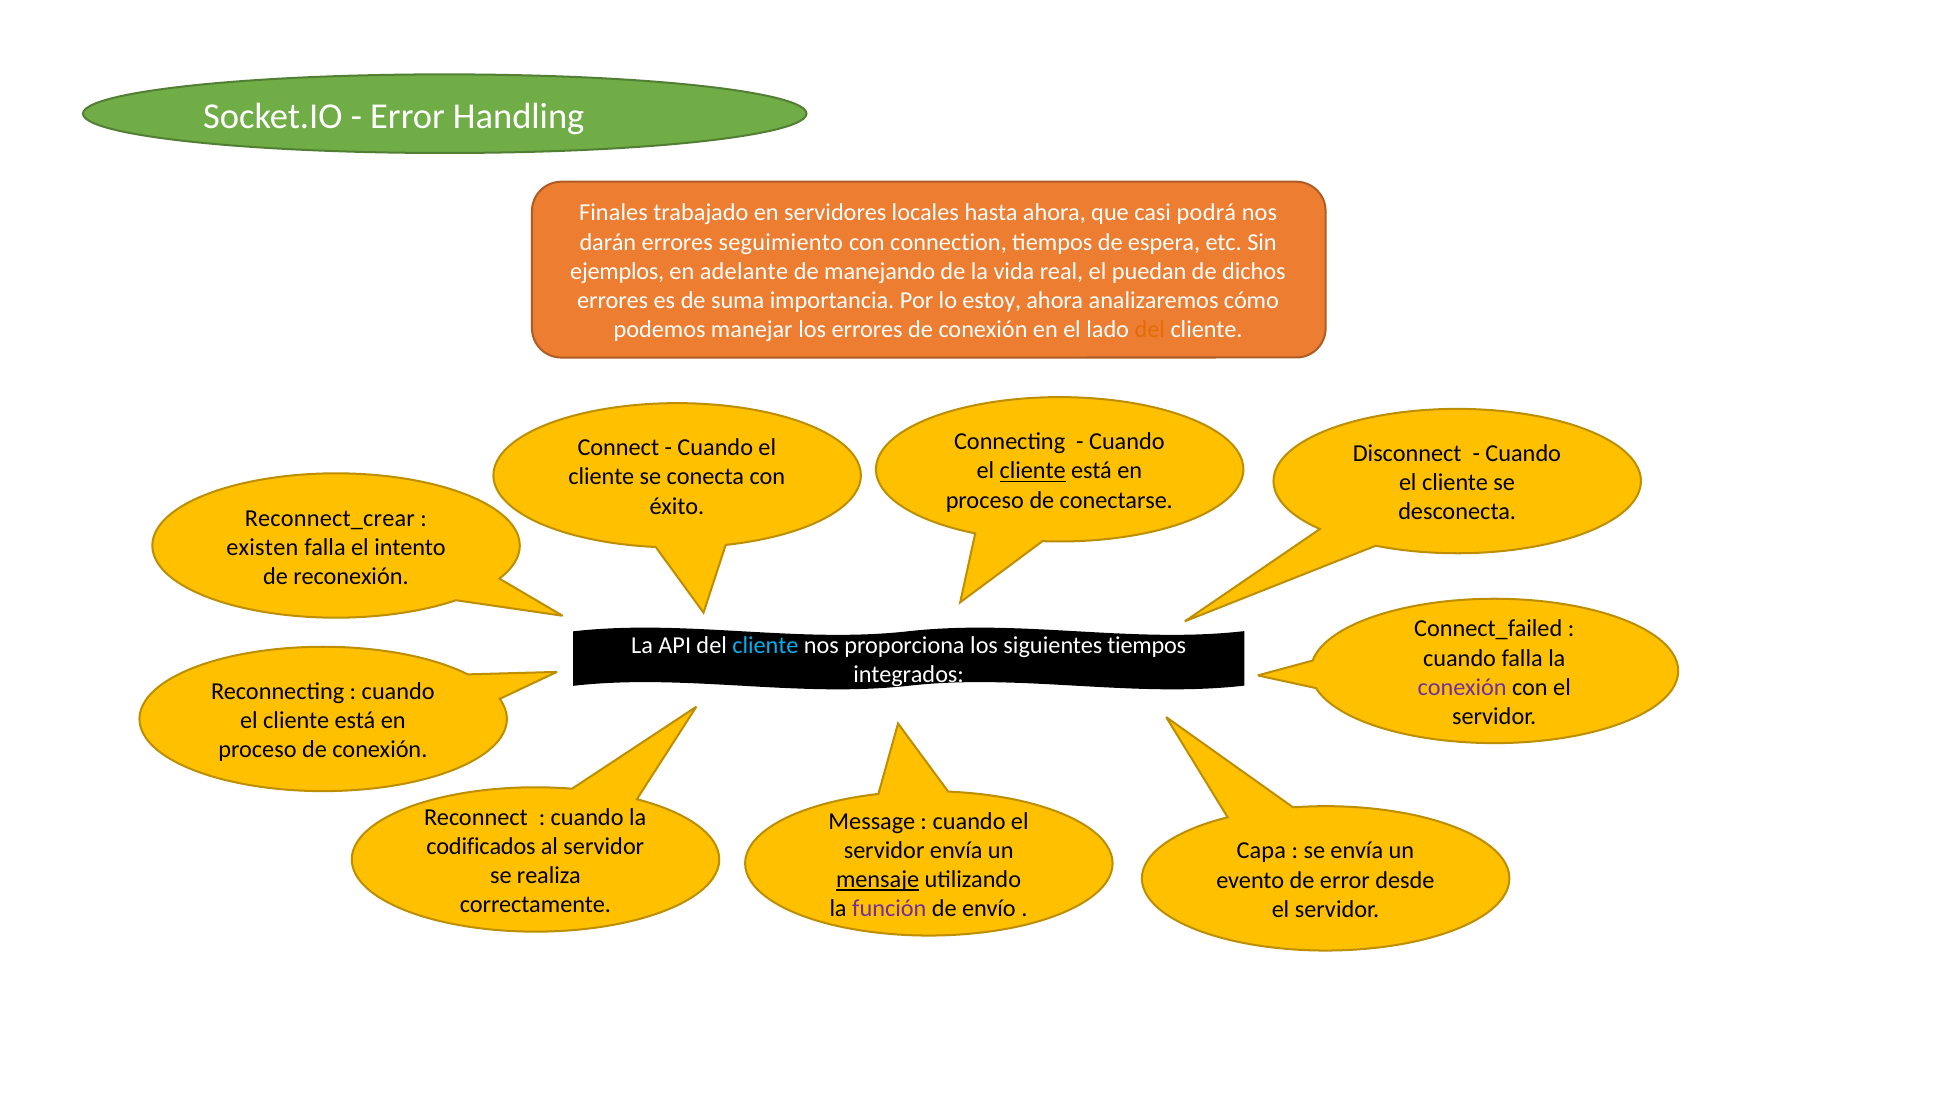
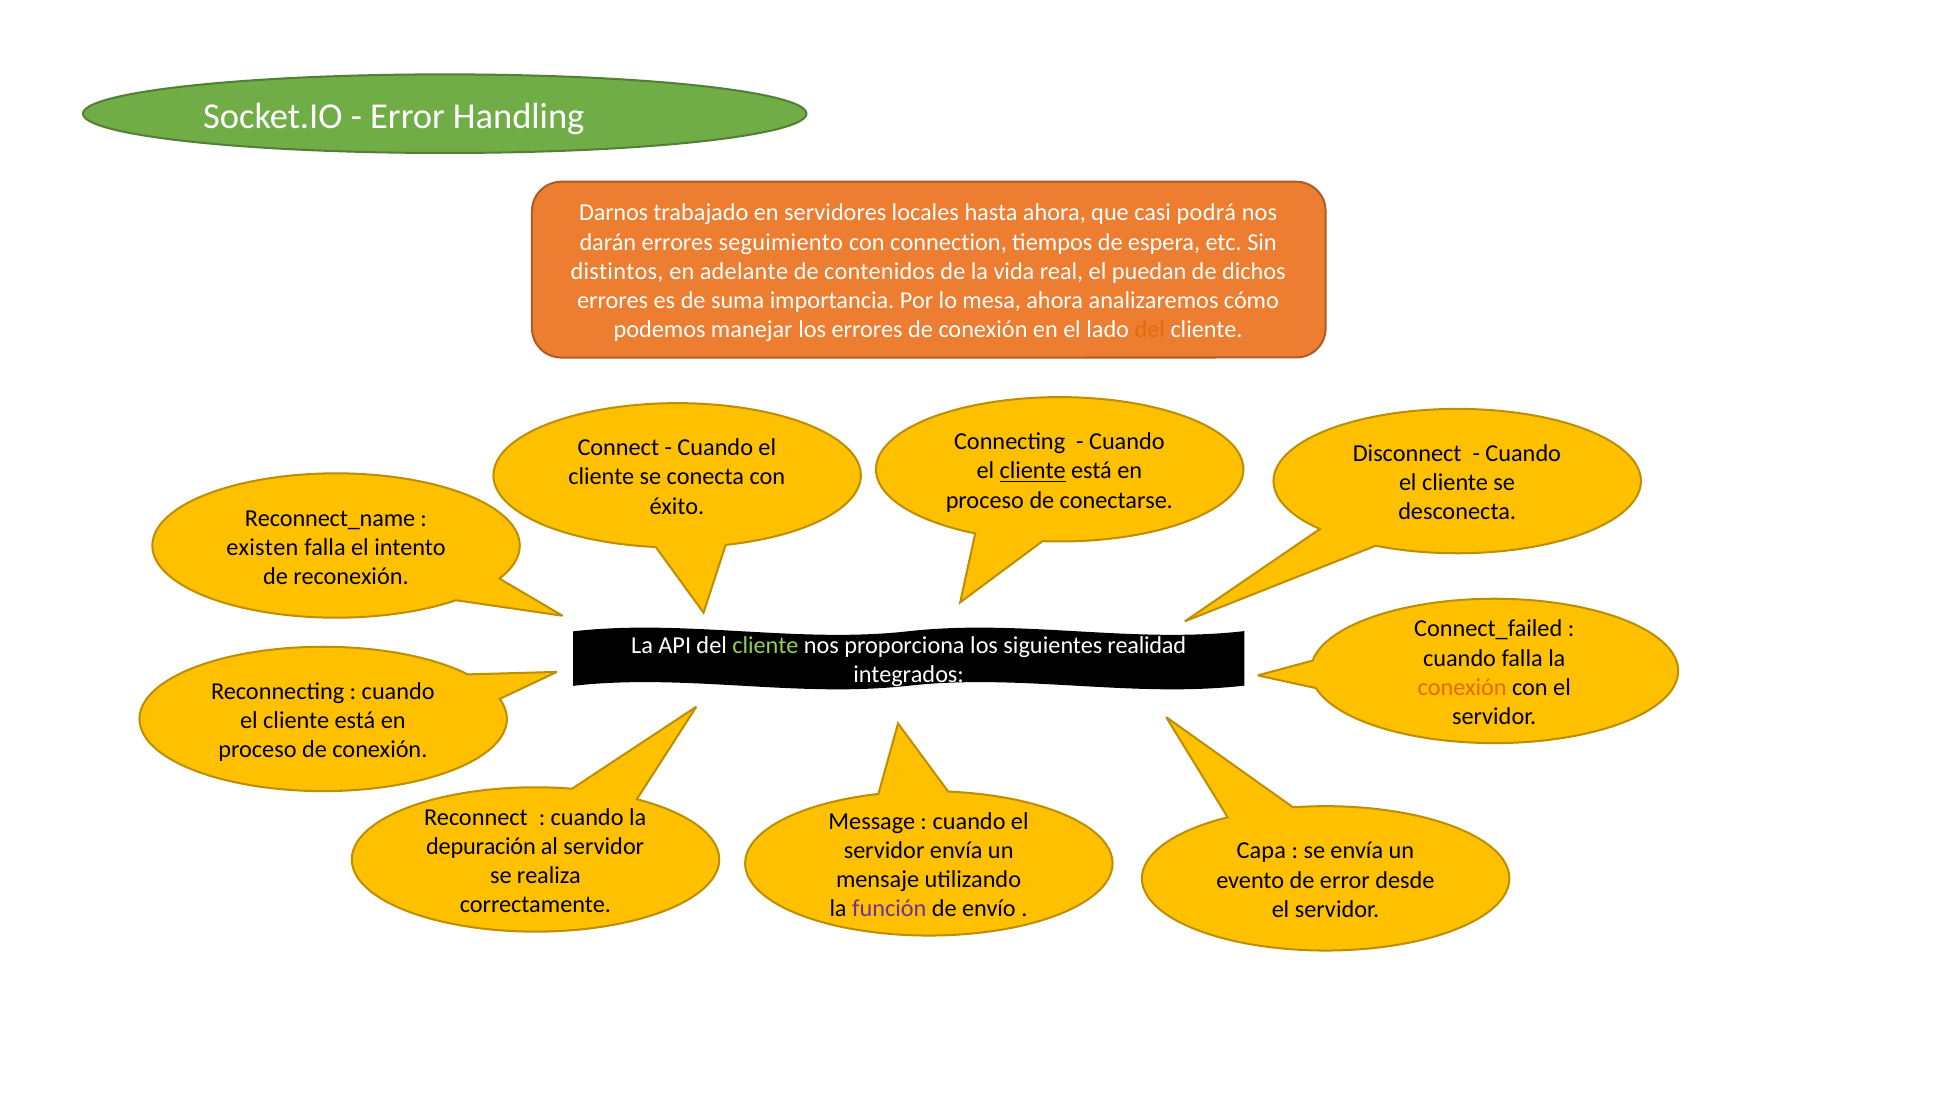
Finales: Finales -> Darnos
ejemplos: ejemplos -> distintos
manejando: manejando -> contenidos
estoy: estoy -> mesa
Reconnect_crear: Reconnect_crear -> Reconnect_name
cliente at (765, 646) colour: light blue -> light green
siguientes tiempos: tiempos -> realidad
conexión at (1462, 687) colour: purple -> orange
codificados: codificados -> depuración
mensaje underline: present -> none
